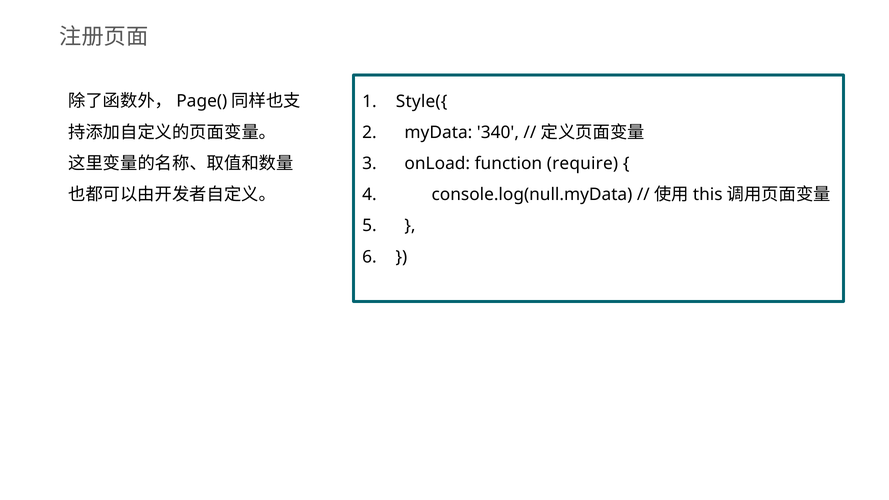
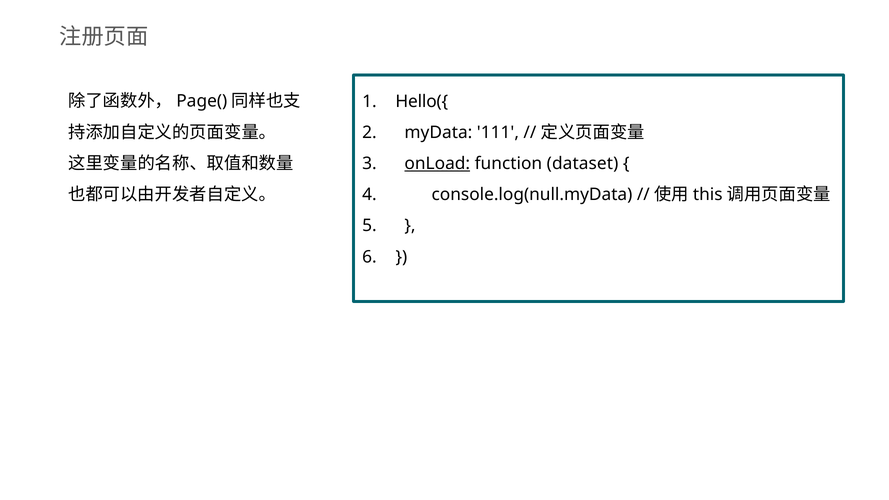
Style({: Style({ -> Hello({
340: 340 -> 111
onLoad underline: none -> present
require: require -> dataset
